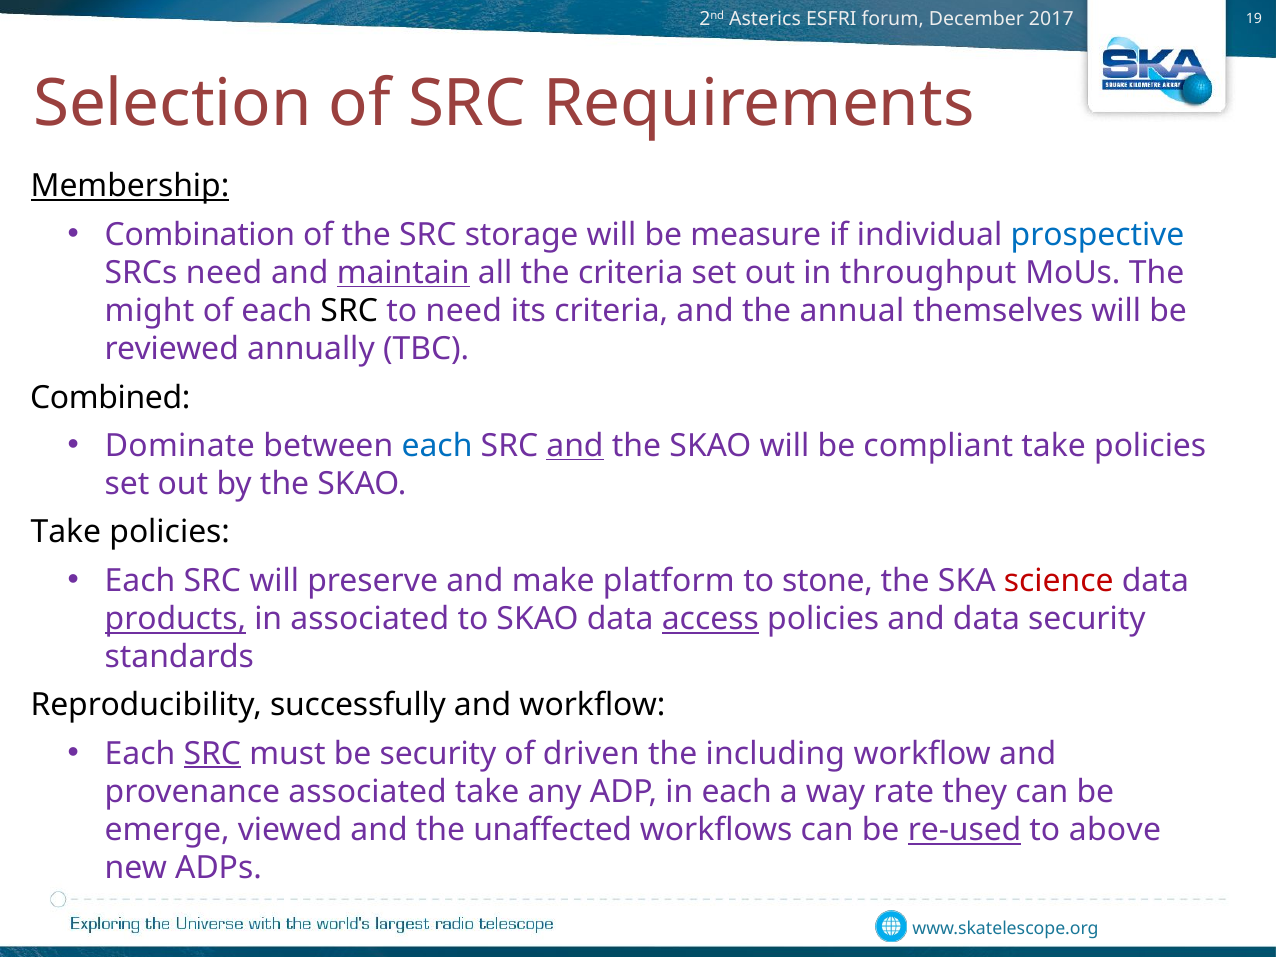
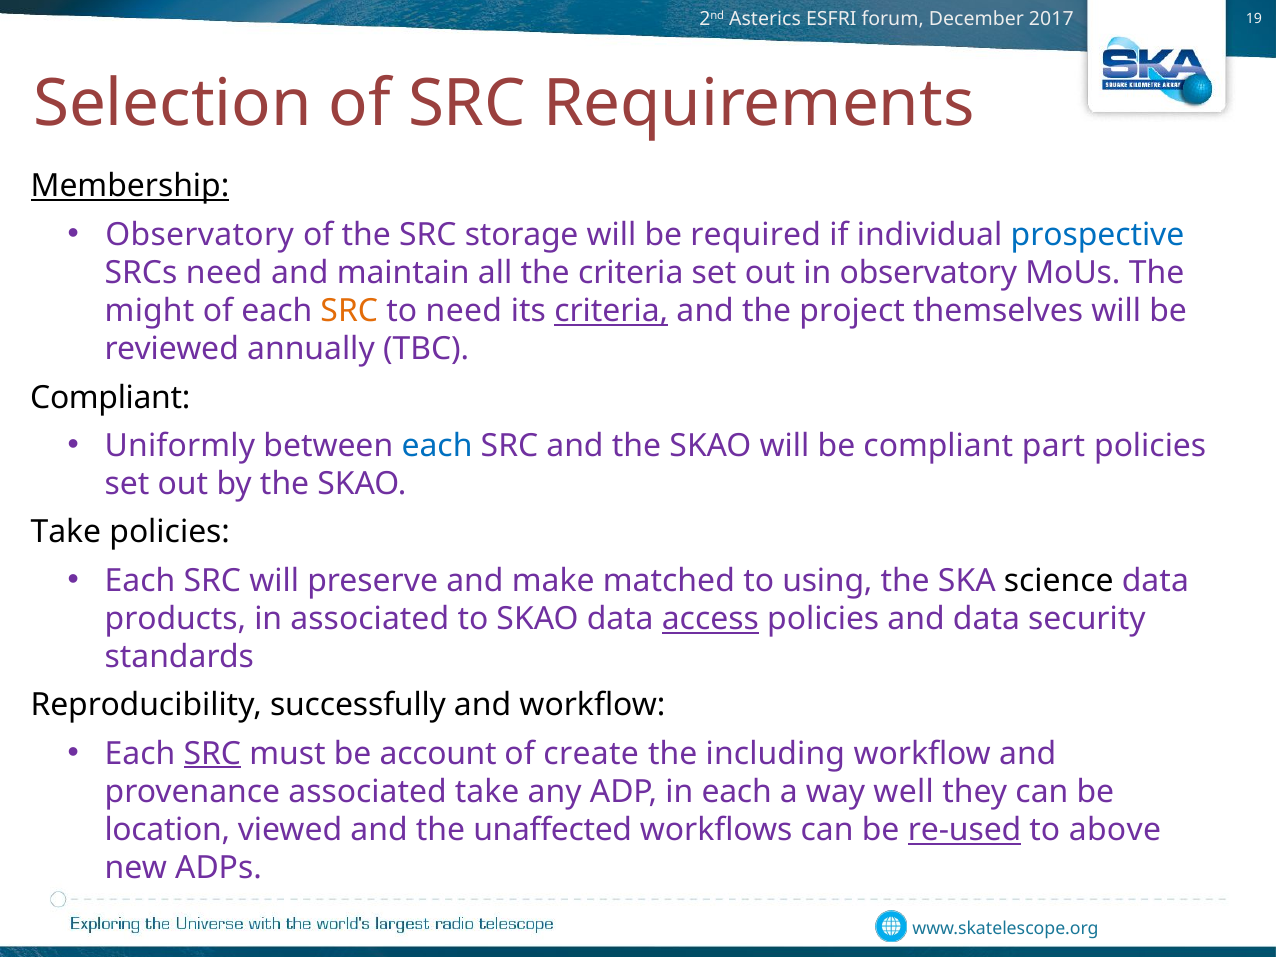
Combination at (200, 235): Combination -> Observatory
measure: measure -> required
maintain underline: present -> none
in throughput: throughput -> observatory
SRC at (349, 311) colour: black -> orange
criteria at (611, 311) underline: none -> present
annual: annual -> project
Combined at (110, 398): Combined -> Compliant
Dominate: Dominate -> Uniformly
and at (575, 446) underline: present -> none
compliant take: take -> part
platform: platform -> matched
stone: stone -> using
science colour: red -> black
products underline: present -> none
be security: security -> account
driven: driven -> create
rate: rate -> well
emerge: emerge -> location
